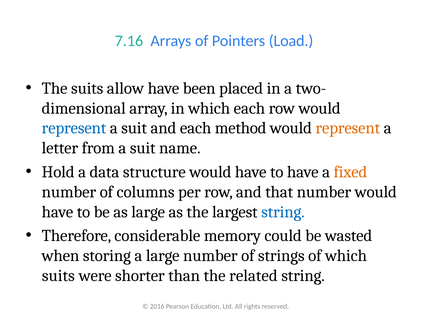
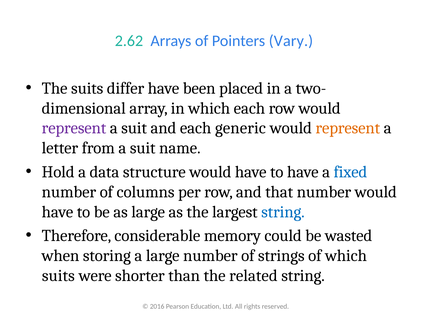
7.16: 7.16 -> 2.62
Load: Load -> Vary
allow: allow -> differ
represent at (74, 128) colour: blue -> purple
method: method -> generic
fixed colour: orange -> blue
